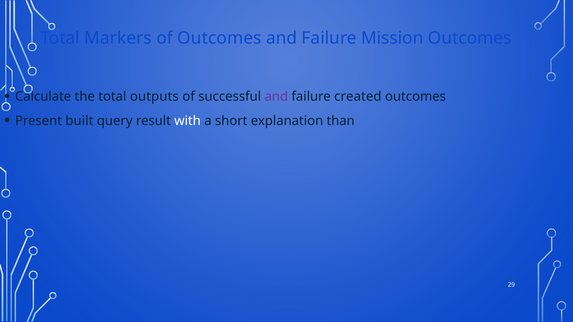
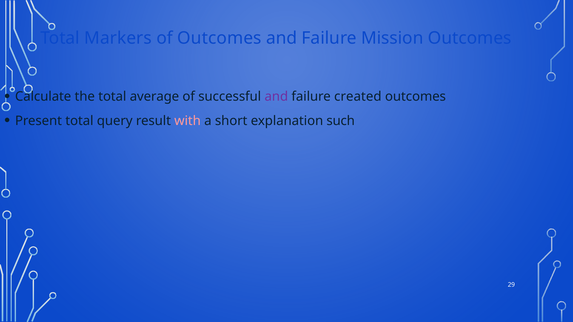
outputs: outputs -> average
Present built: built -> total
with colour: white -> pink
than: than -> such
